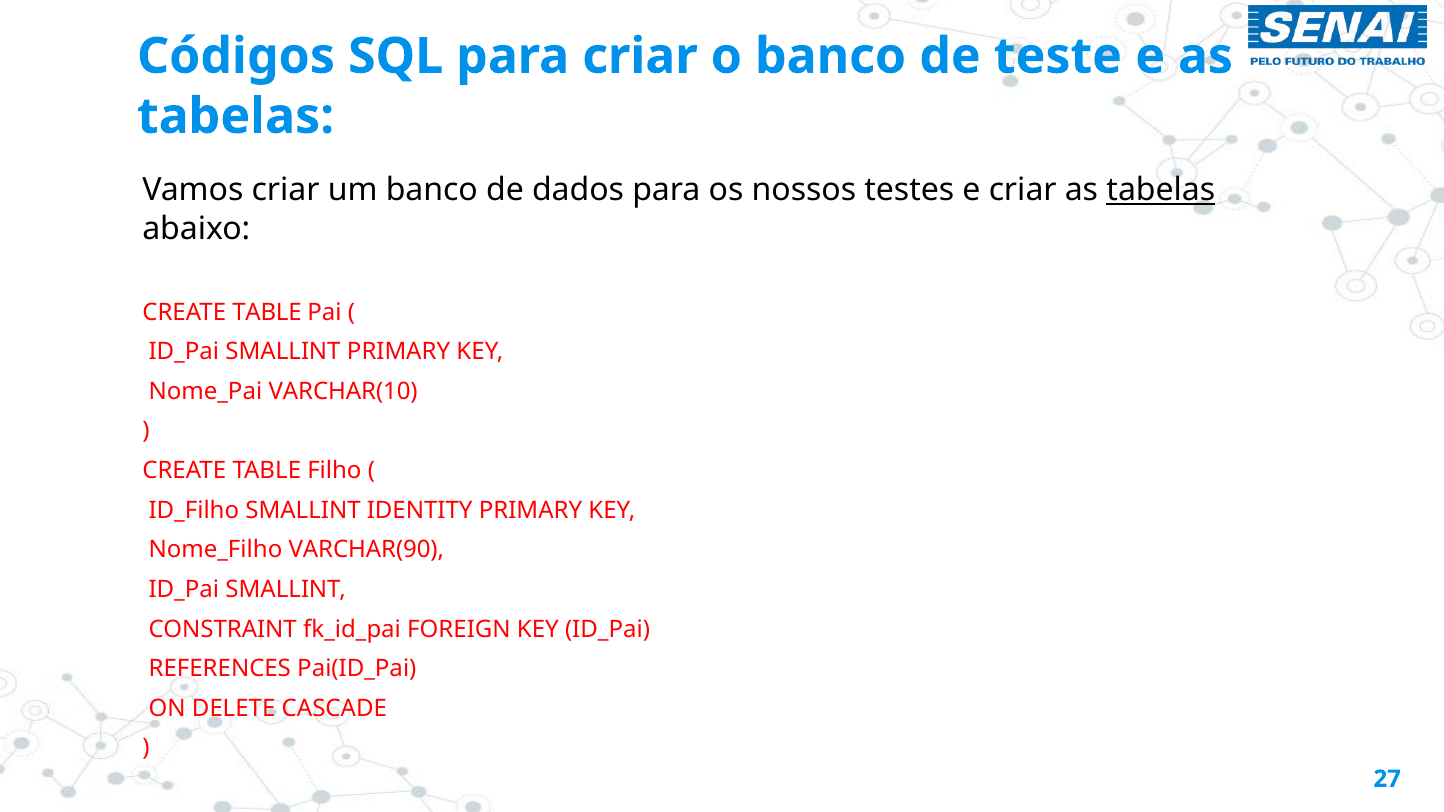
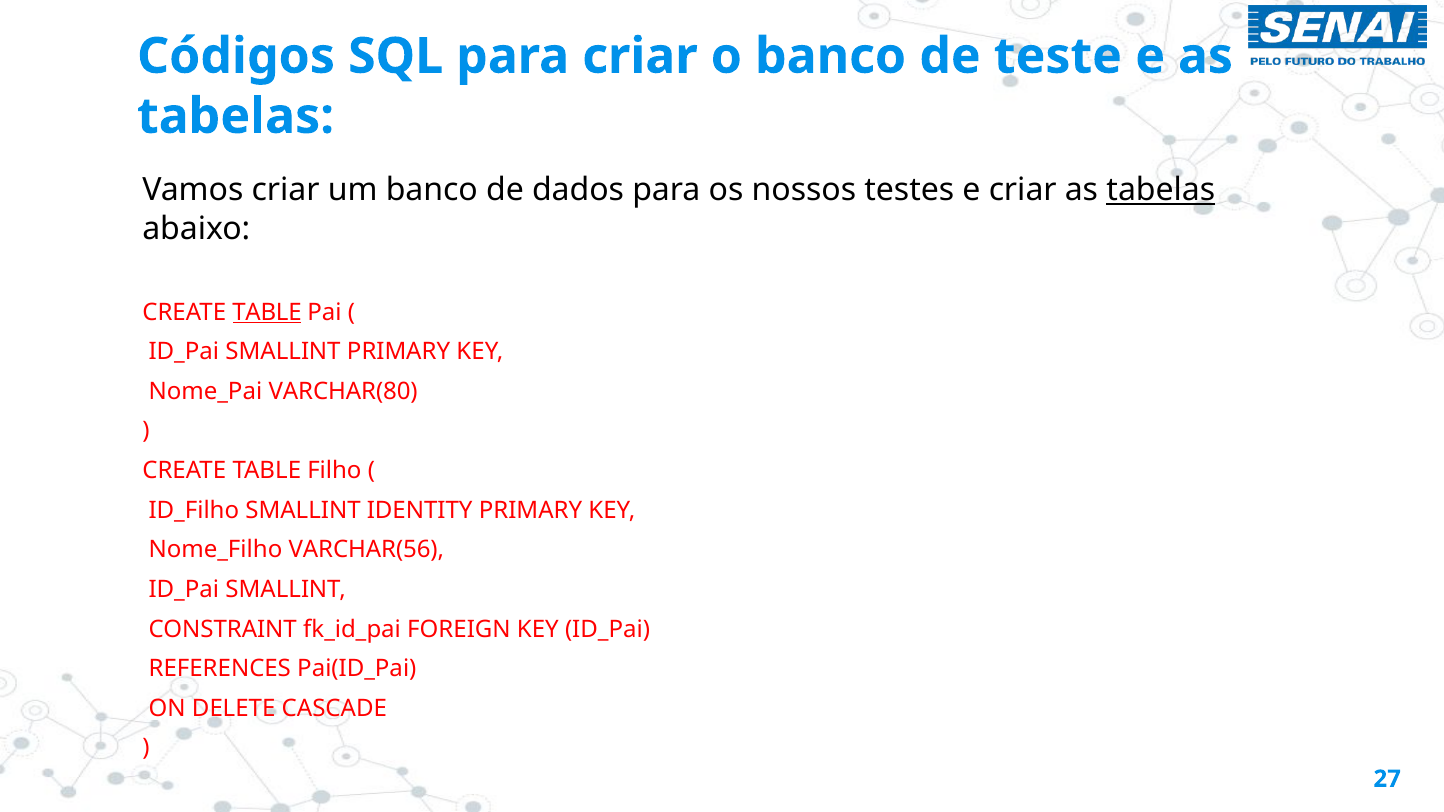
TABLE at (267, 312) underline: none -> present
VARCHAR(10: VARCHAR(10 -> VARCHAR(80
VARCHAR(90: VARCHAR(90 -> VARCHAR(56
